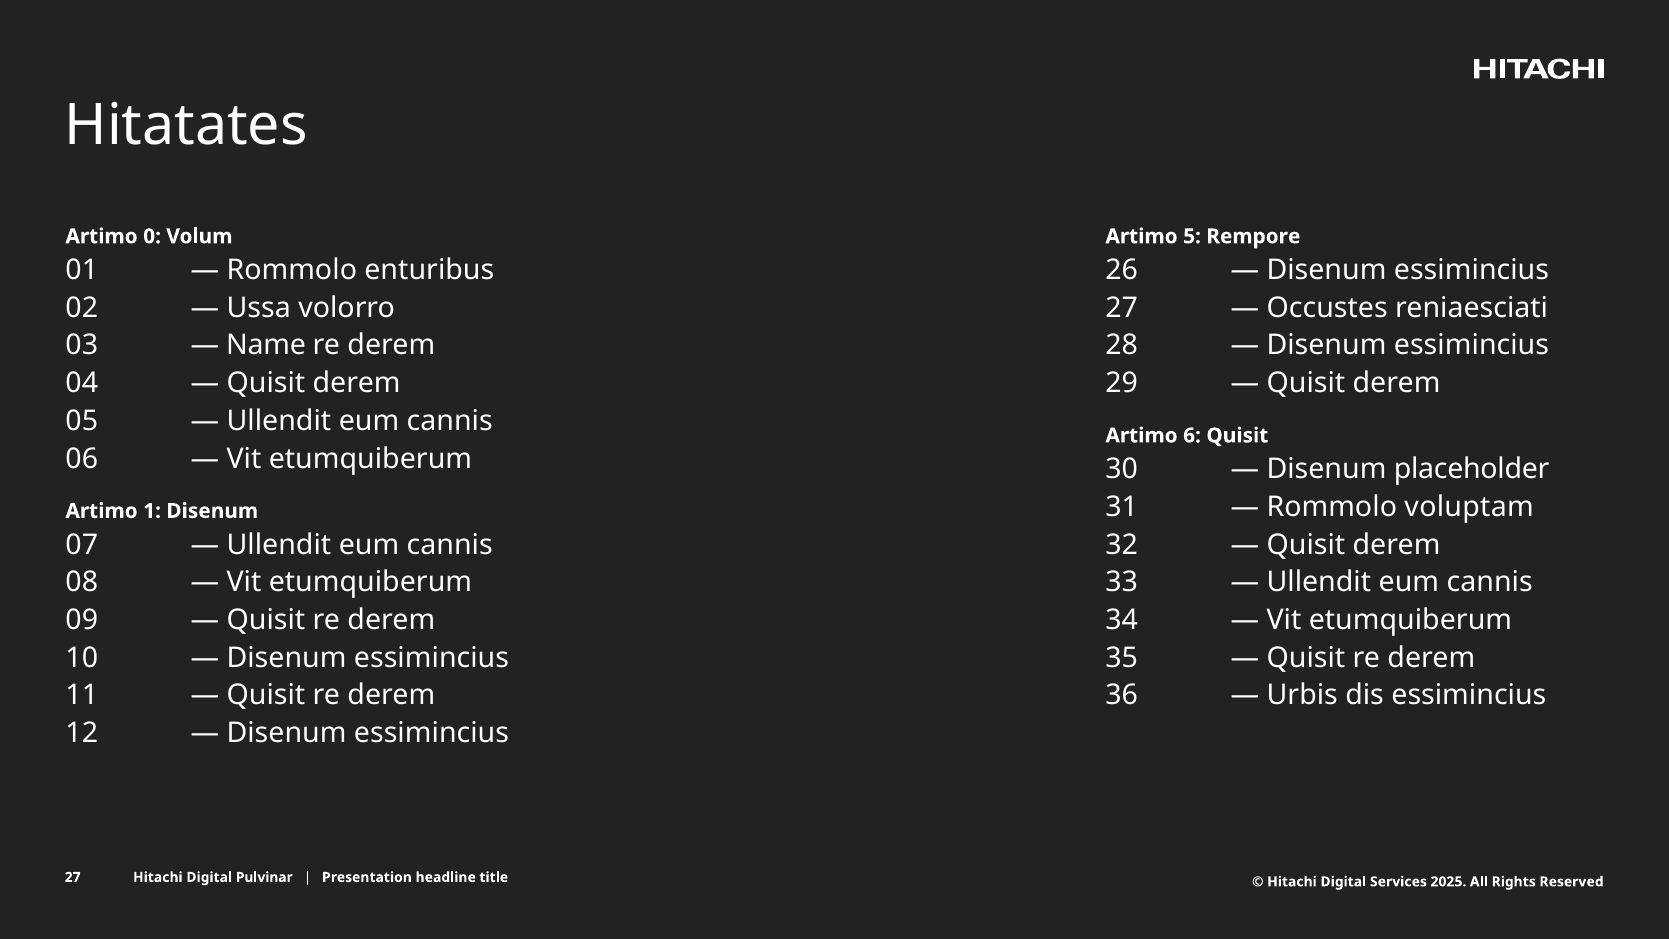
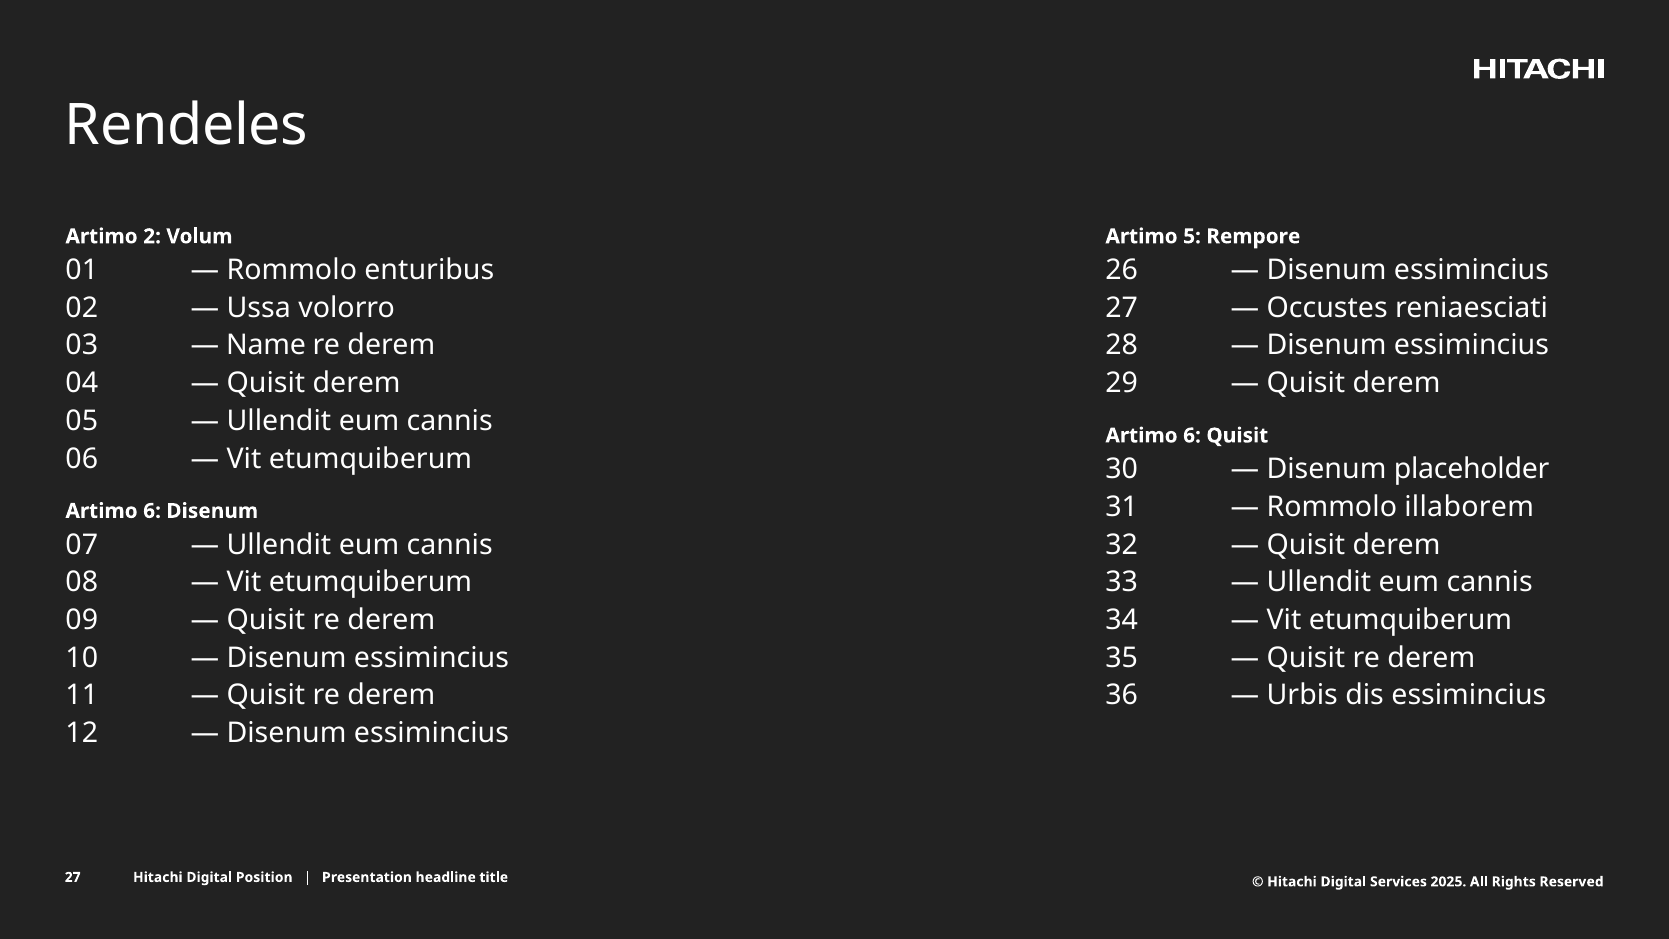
Hitatates: Hitatates -> Rendeles
0: 0 -> 2
voluptam: voluptam -> illaborem
1 at (152, 511): 1 -> 6
Pulvinar: Pulvinar -> Position
